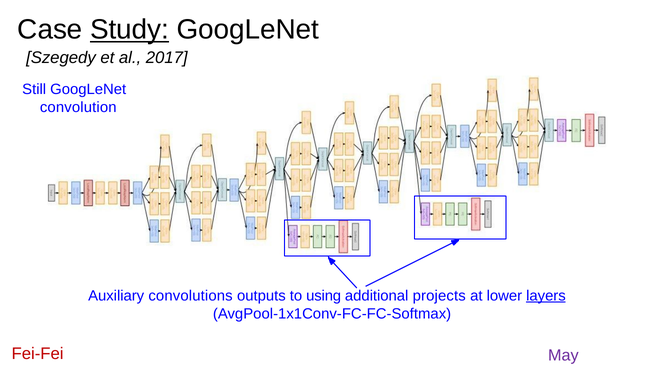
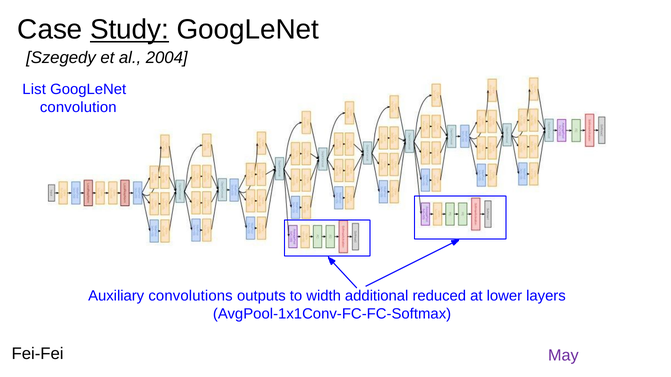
al 2017: 2017 -> 2004
Still: Still -> List
using: using -> width
projects: projects -> reduced
layers underline: present -> none
Fei-Fei colour: red -> black
